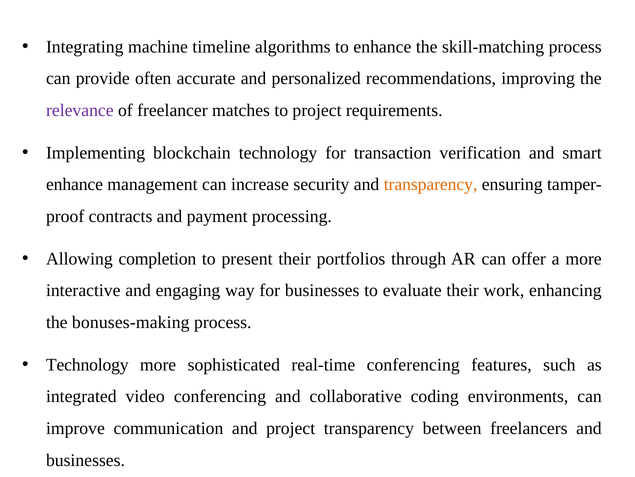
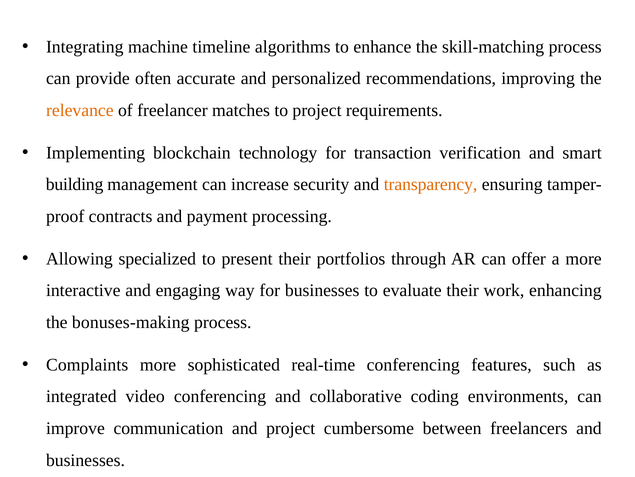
relevance colour: purple -> orange
enhance at (75, 184): enhance -> building
completion: completion -> specialized
Technology at (87, 364): Technology -> Complaints
project transparency: transparency -> cumbersome
